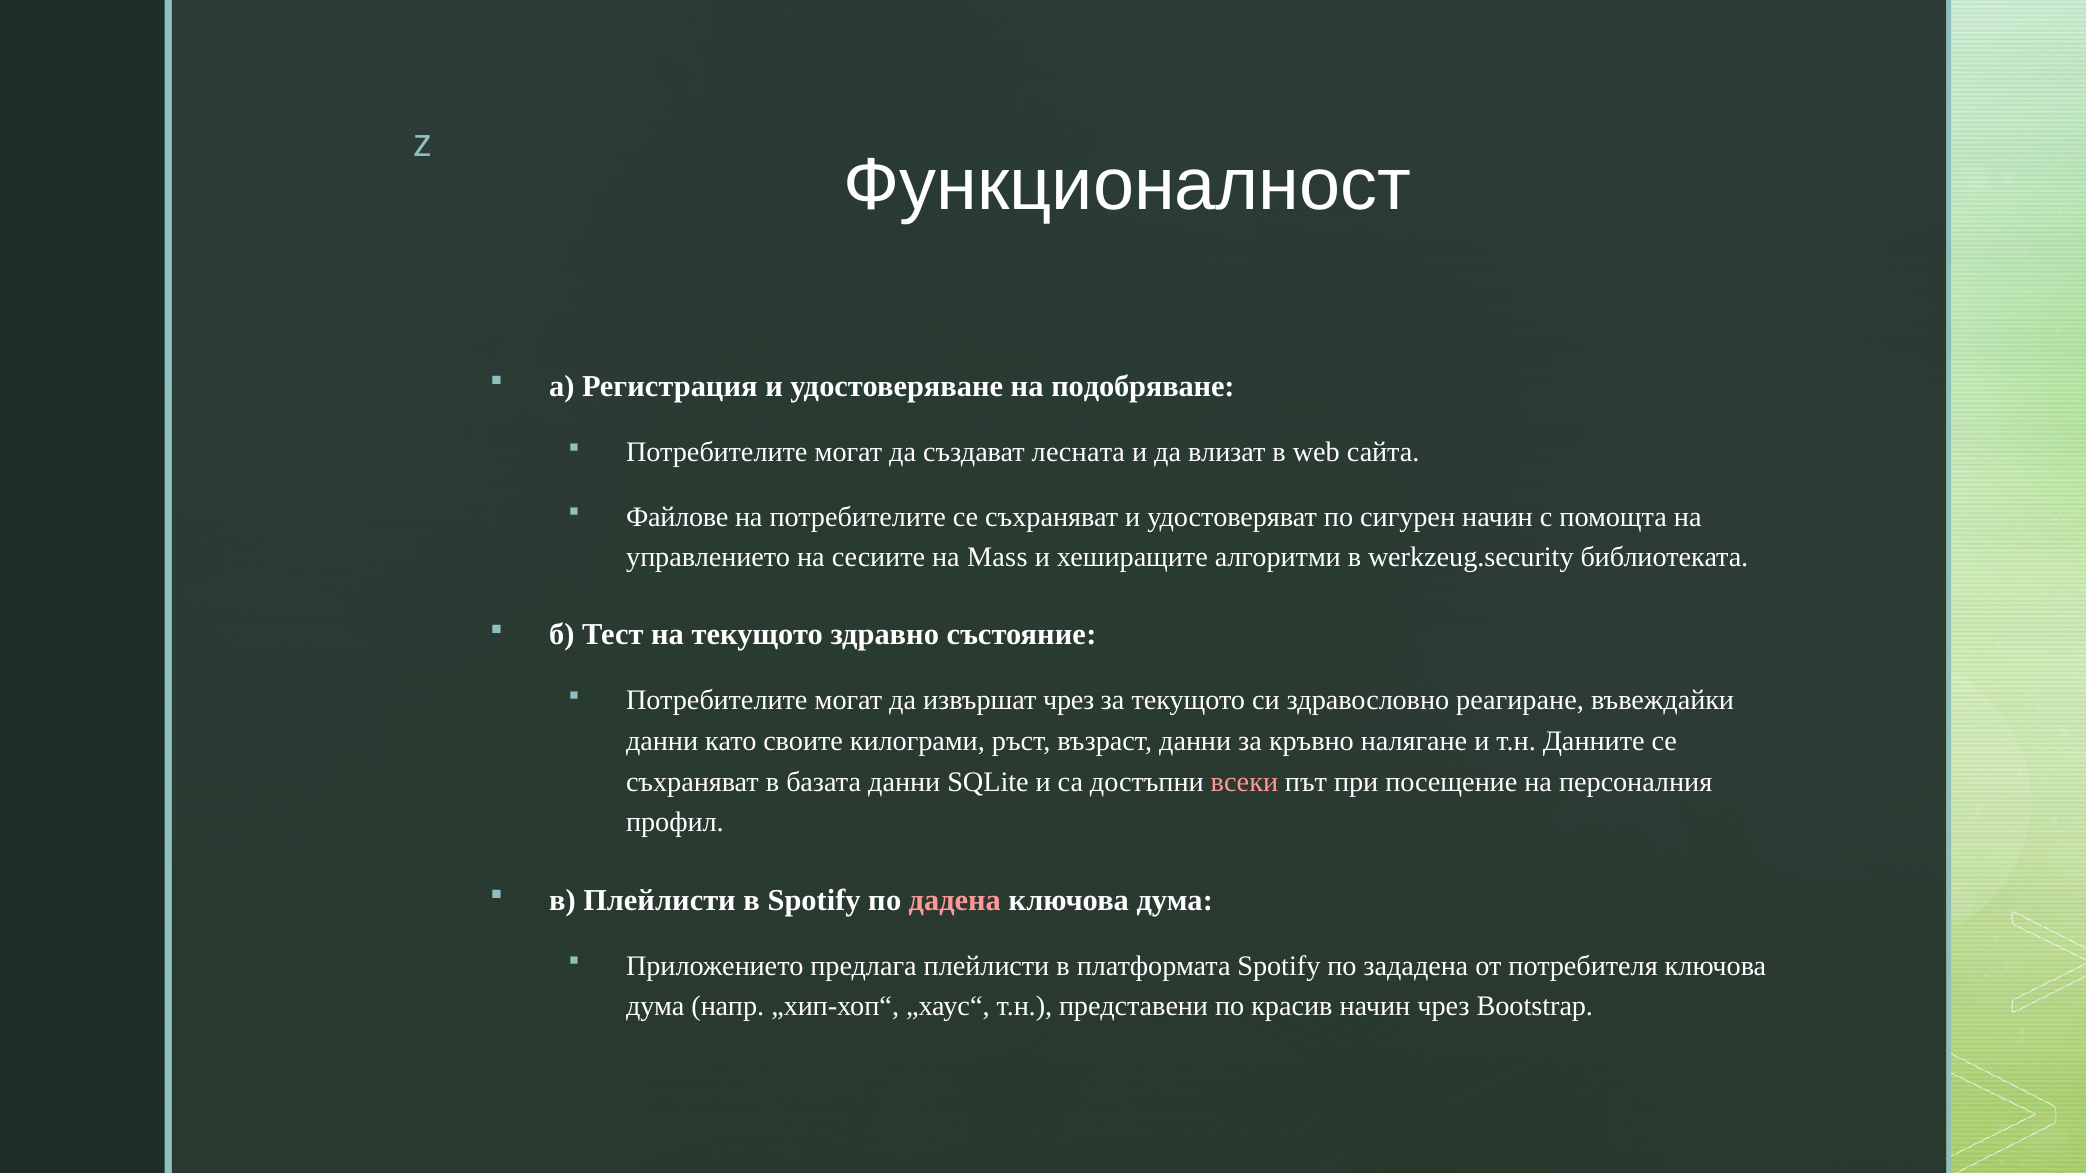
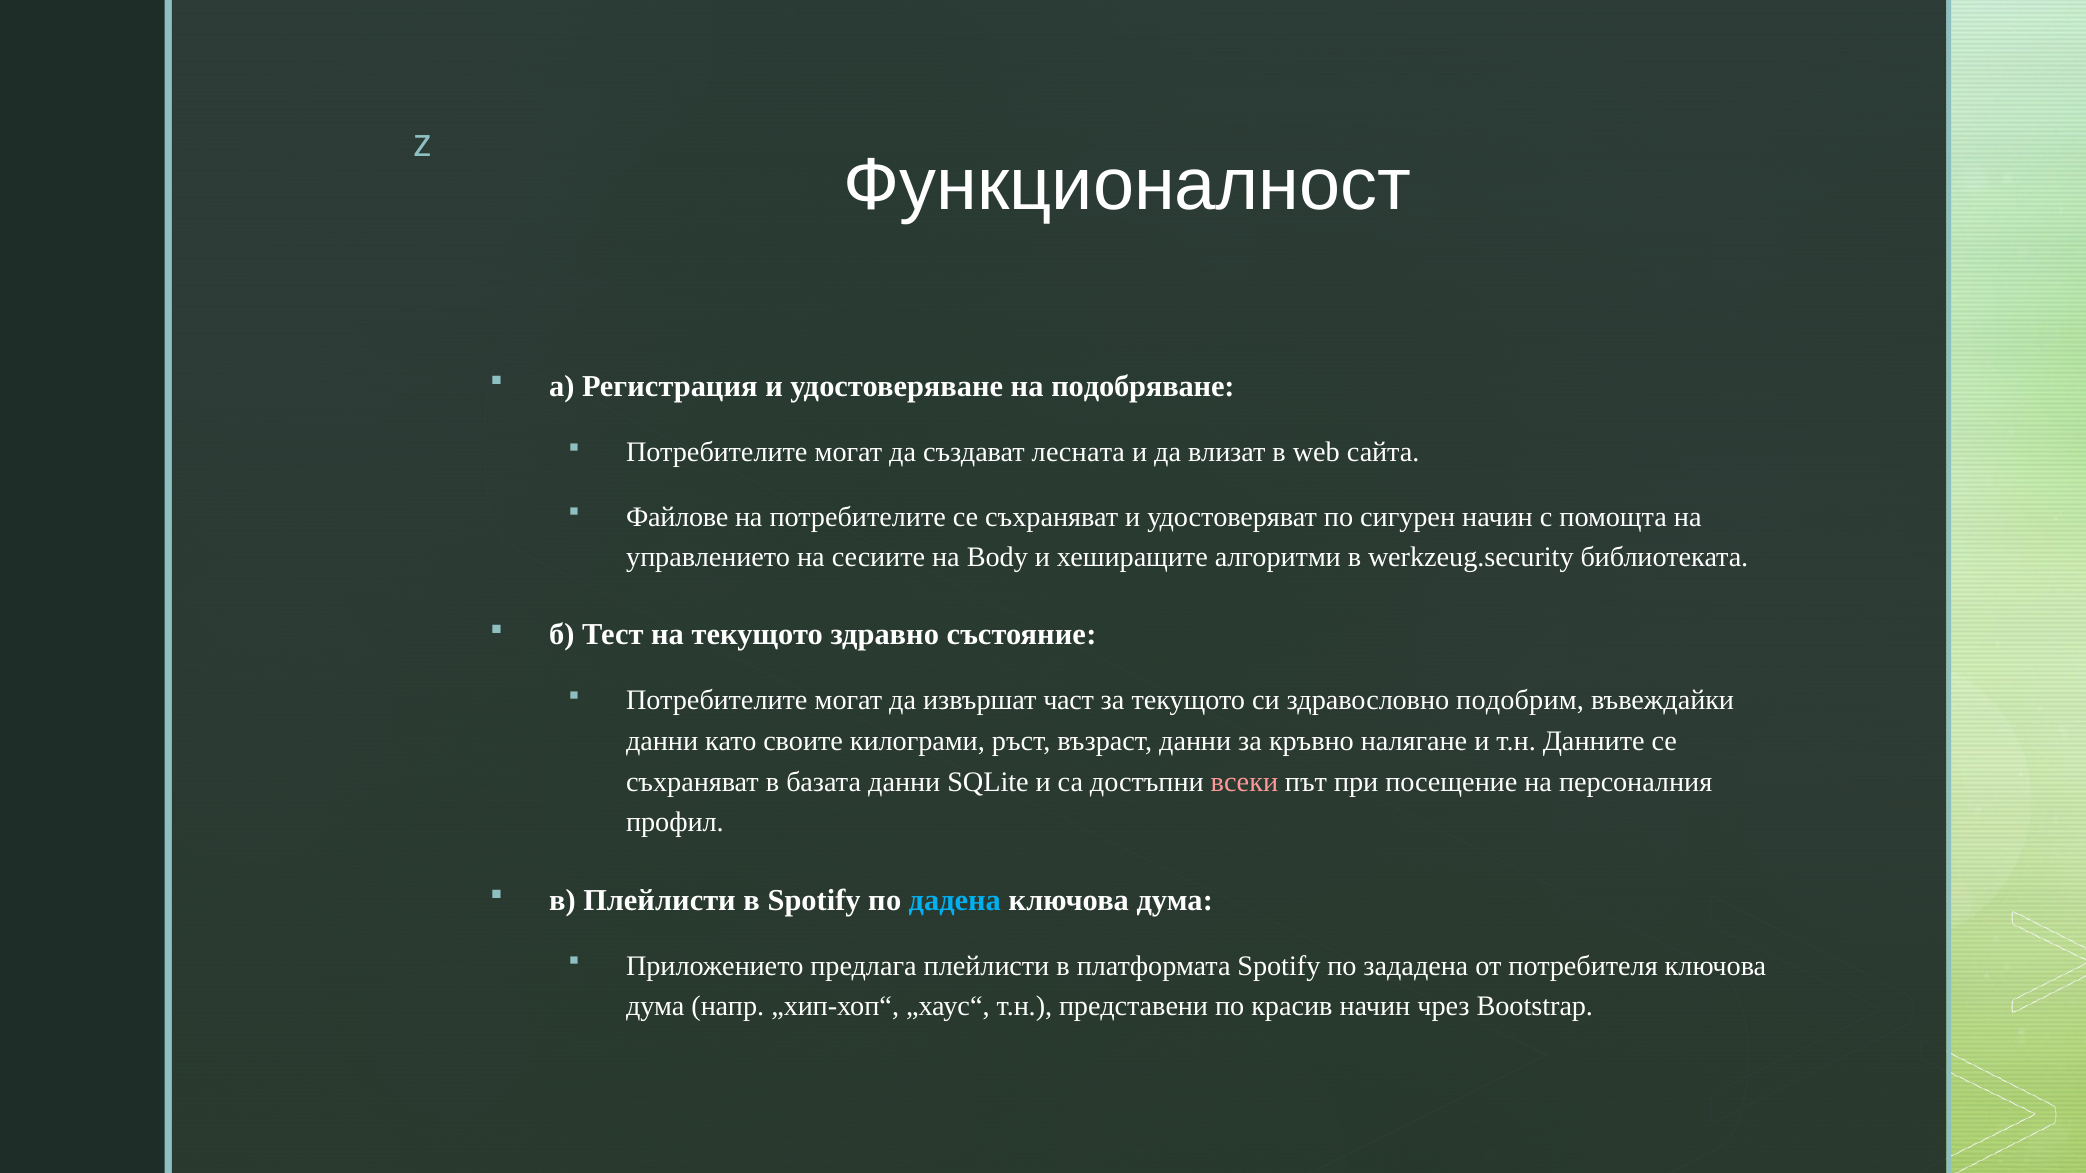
Mass: Mass -> Body
извършат чрез: чрез -> част
реагиране: реагиране -> подобрим
дадена colour: pink -> light blue
